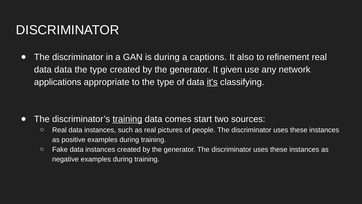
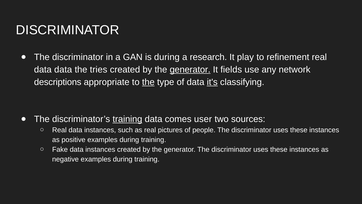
captions: captions -> research
also: also -> play
type at (99, 69): type -> tries
generator at (190, 69) underline: none -> present
given: given -> fields
applications: applications -> descriptions
the at (148, 82) underline: none -> present
start: start -> user
